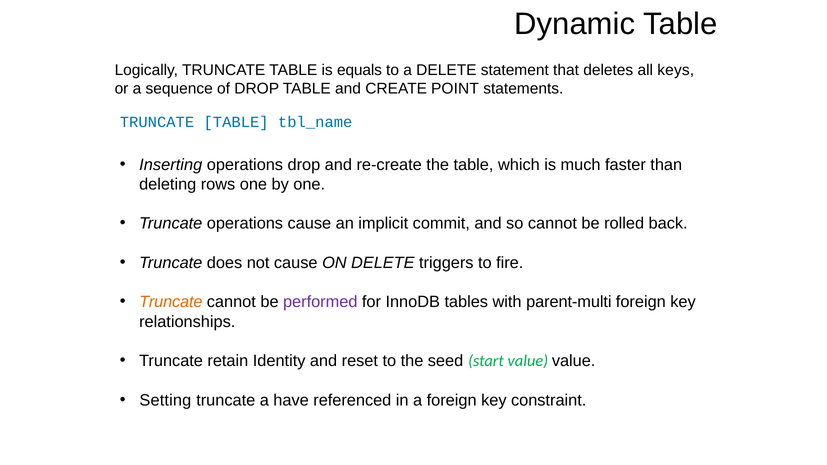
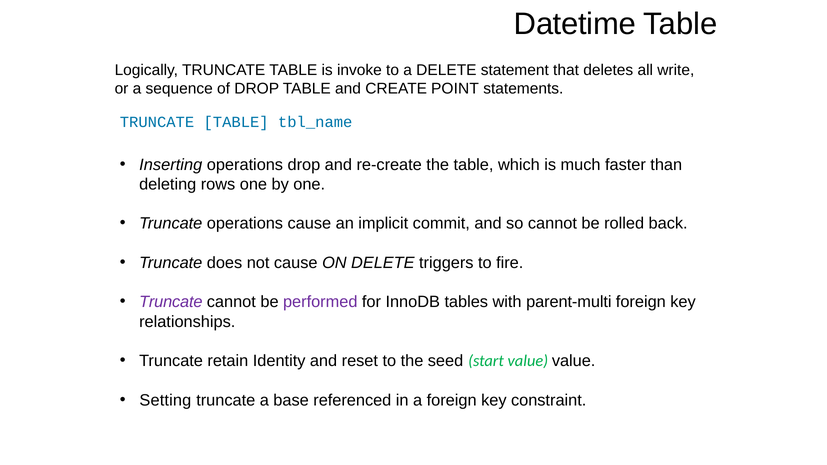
Dynamic: Dynamic -> Datetime
equals: equals -> invoke
keys: keys -> write
Truncate at (171, 302) colour: orange -> purple
have: have -> base
